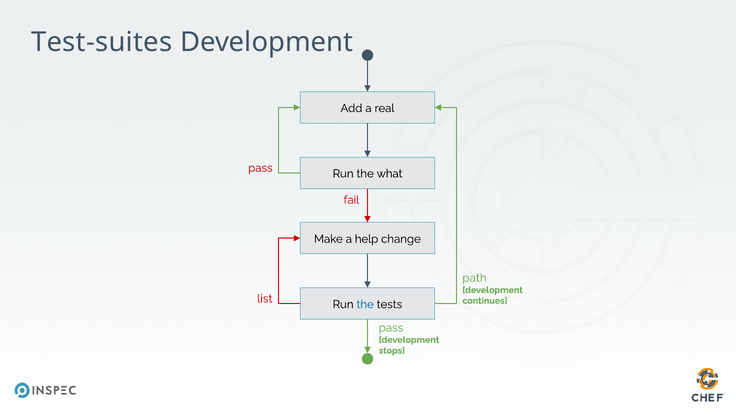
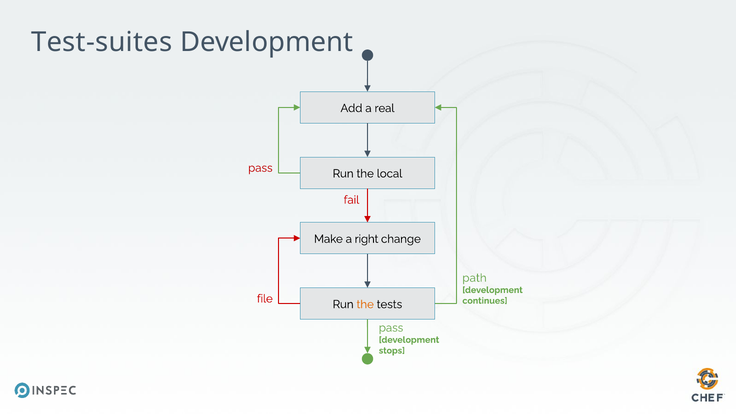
what: what -> local
help: help -> right
list: list -> file
the at (365, 304) colour: blue -> orange
